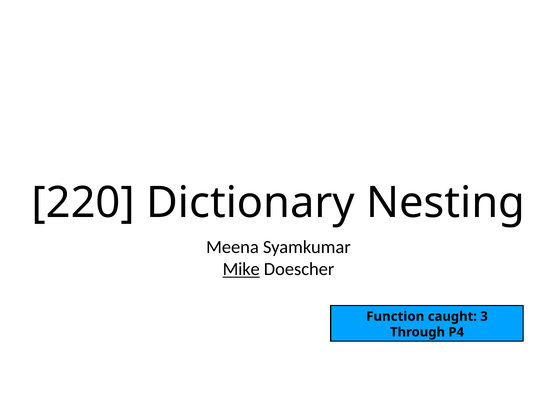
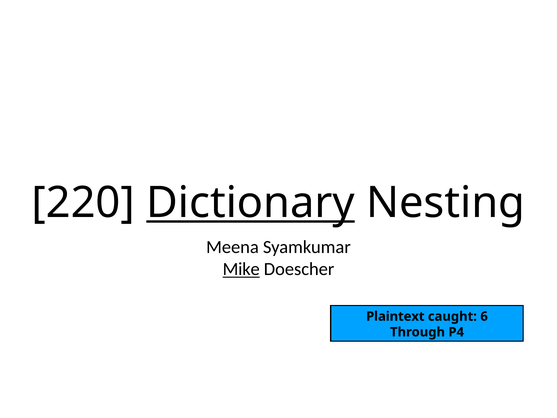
Dictionary underline: none -> present
Function: Function -> Plaintext
3: 3 -> 6
